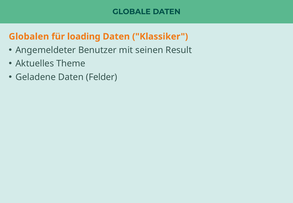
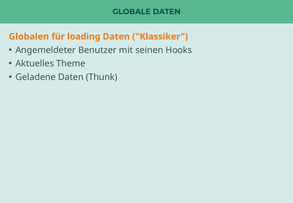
Result: Result -> Hooks
Felder: Felder -> Thunk
